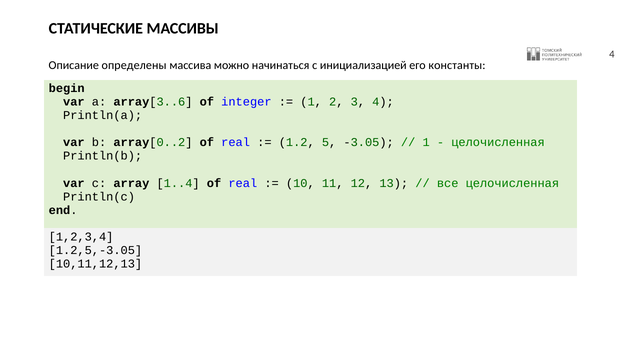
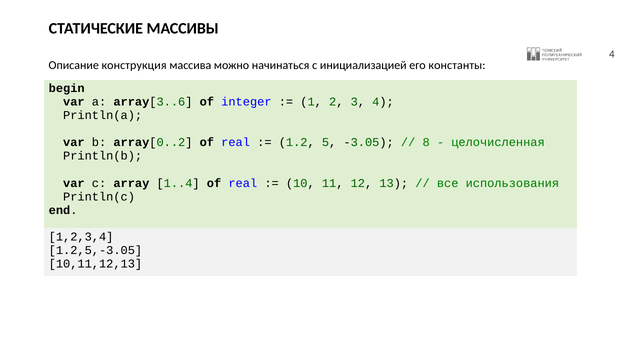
определены: определены -> конструкция
1 at (426, 143): 1 -> 8
все целочисленная: целочисленная -> использования
